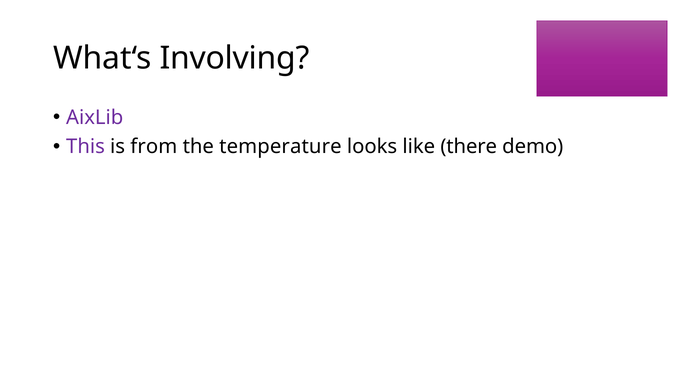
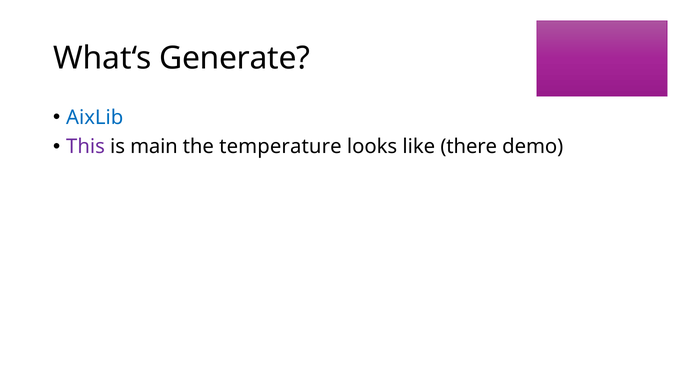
Involving: Involving -> Generate
AixLib colour: purple -> blue
from: from -> main
